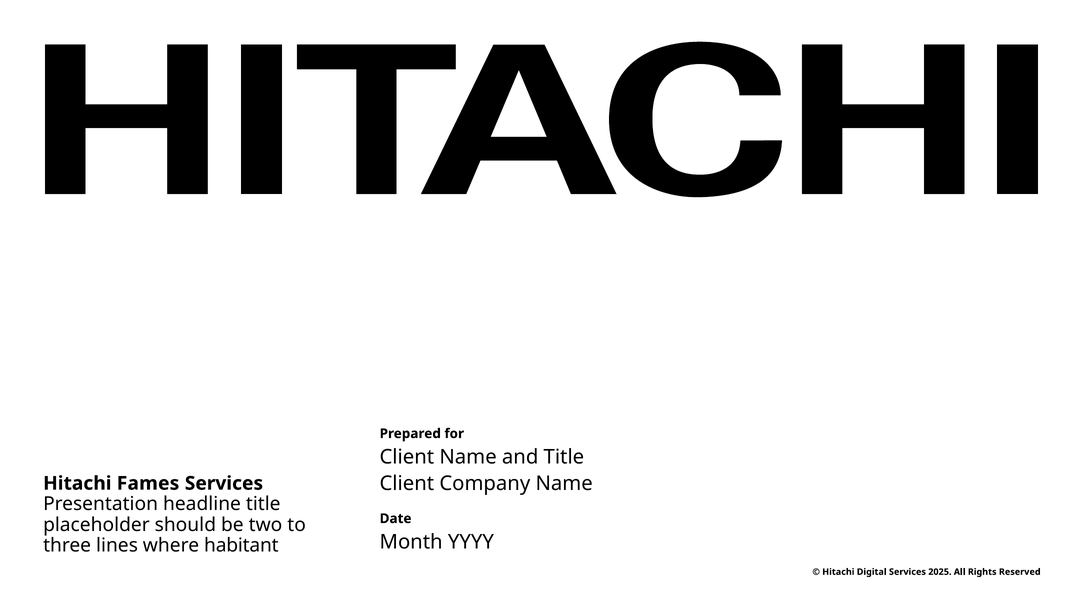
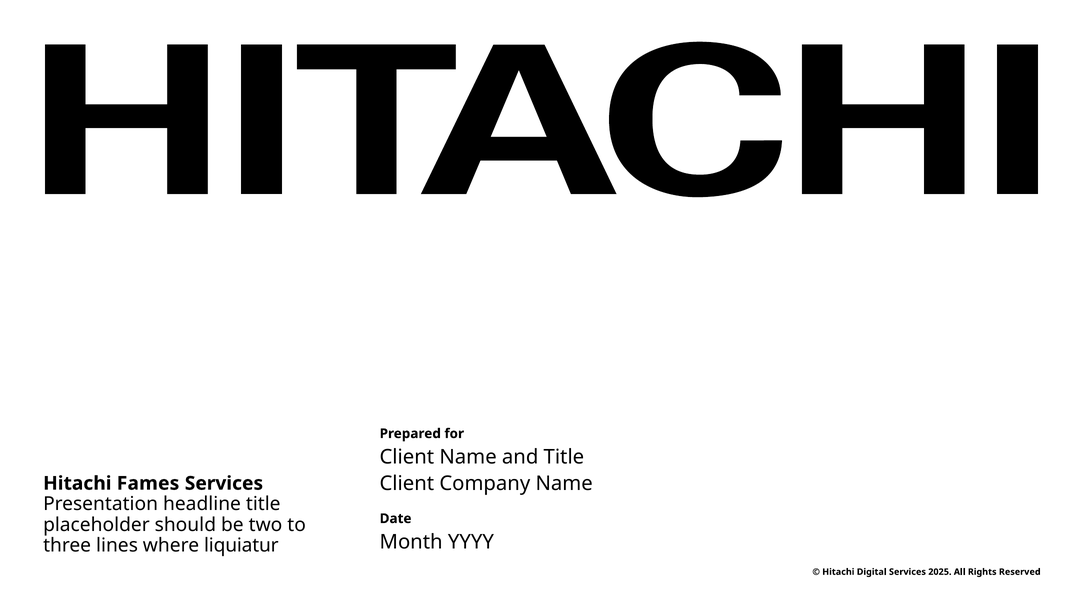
habitant: habitant -> liquiatur
